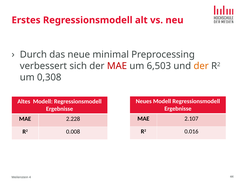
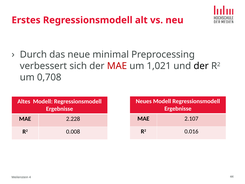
6,503: 6,503 -> 1,021
der at (201, 66) colour: orange -> black
0,308: 0,308 -> 0,708
